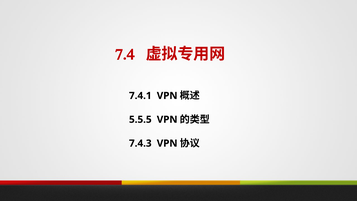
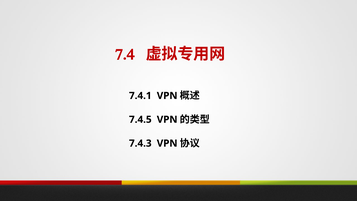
5.5.5: 5.5.5 -> 7.4.5
